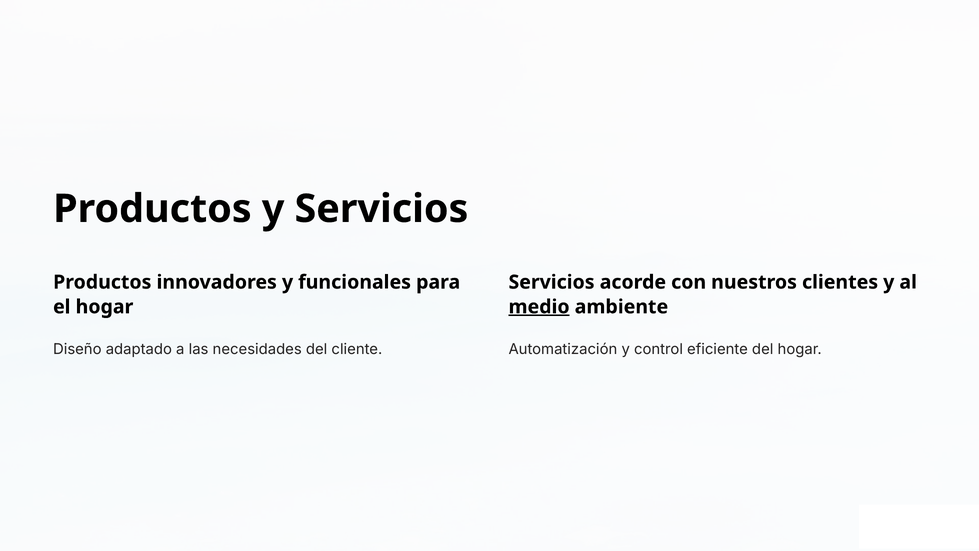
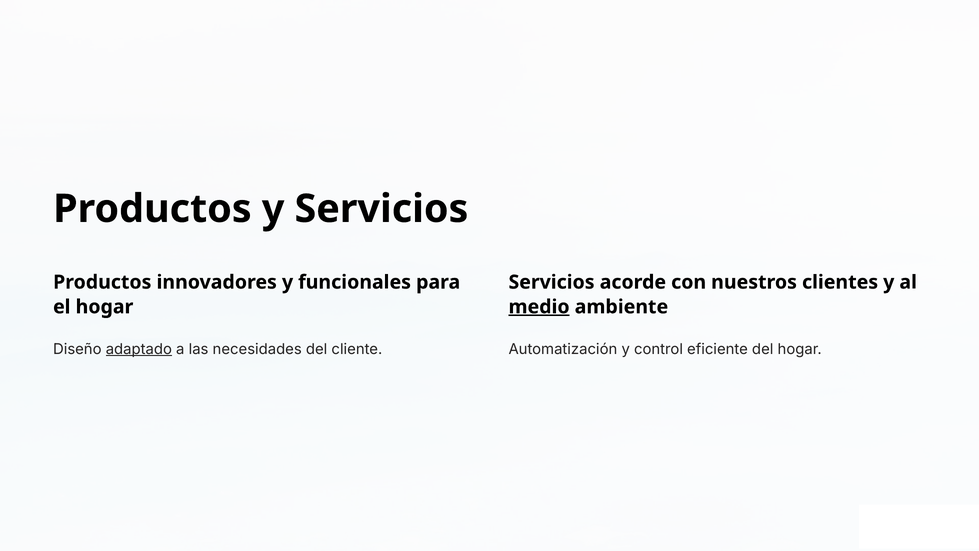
adaptado underline: none -> present
